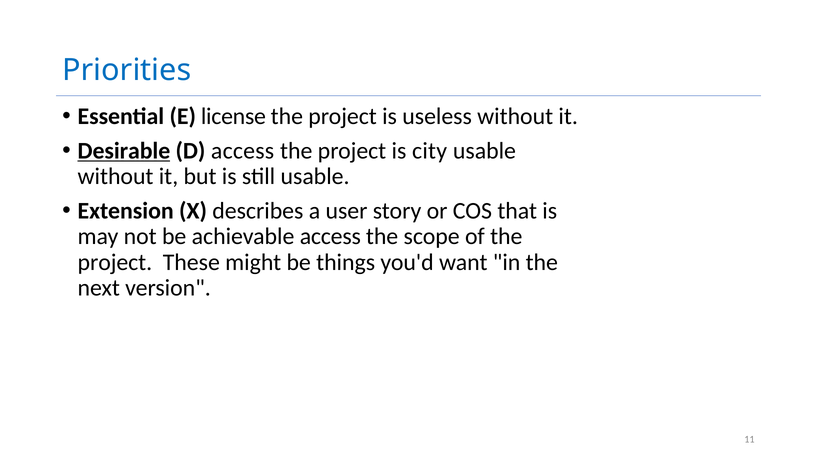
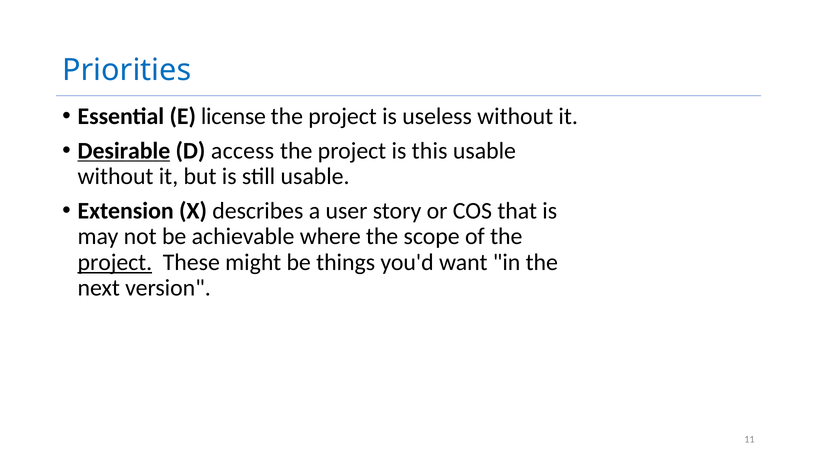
city: city -> this
achievable access: access -> where
project at (115, 262) underline: none -> present
